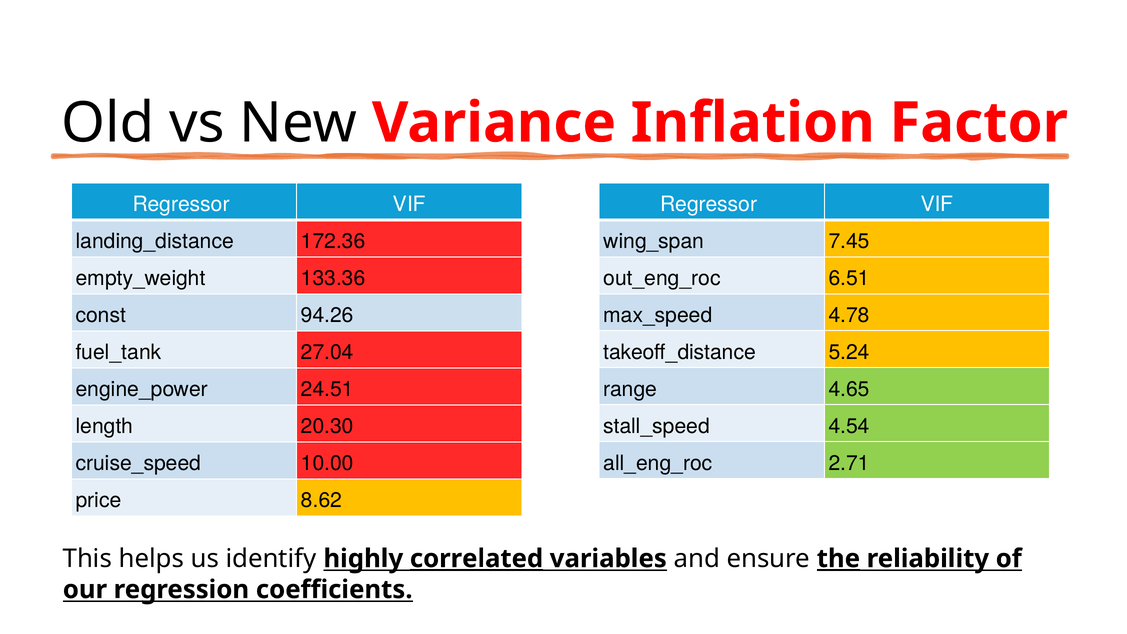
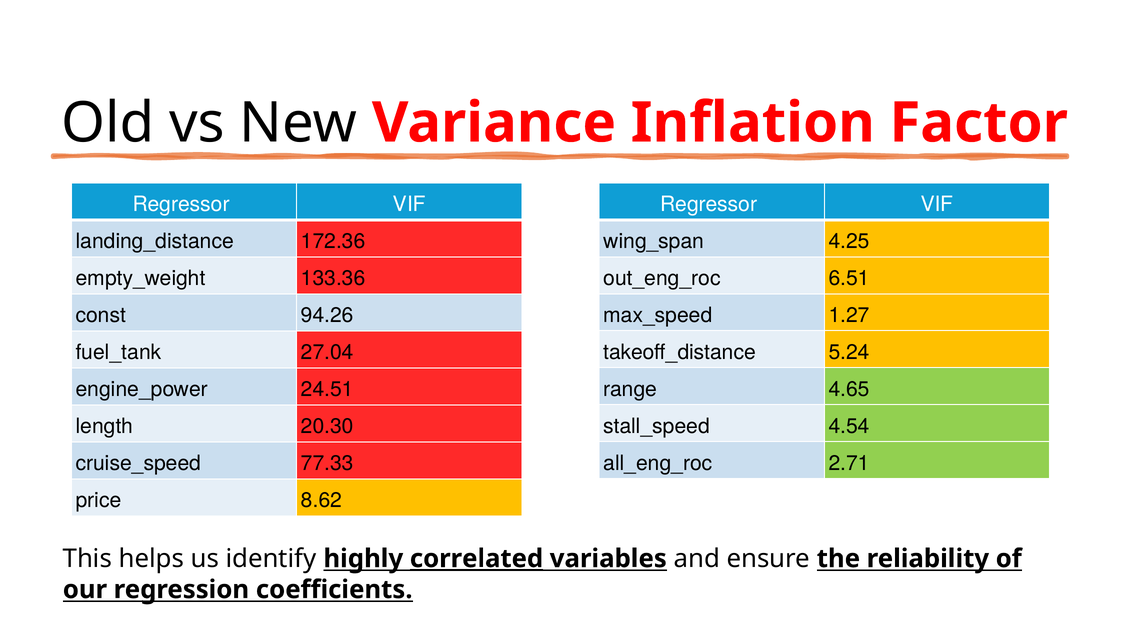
7.45: 7.45 -> 4.25
4.78: 4.78 -> 1.27
10.00: 10.00 -> 77.33
the underline: present -> none
